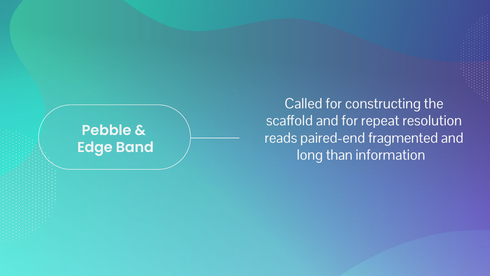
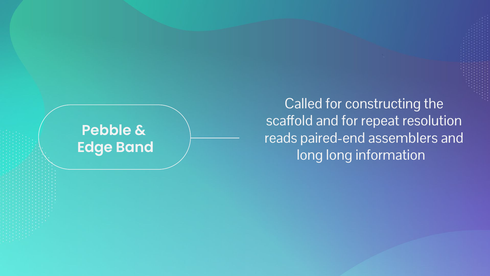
fragmented: fragmented -> assemblers
long than: than -> long
